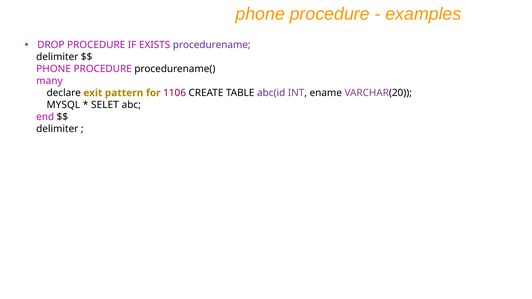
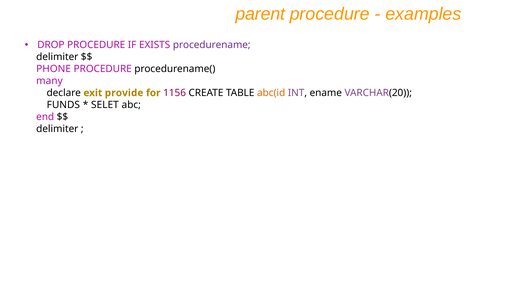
phone at (260, 14): phone -> parent
pattern: pattern -> provide
1106: 1106 -> 1156
abc(id colour: purple -> orange
MYSQL: MYSQL -> FUNDS
